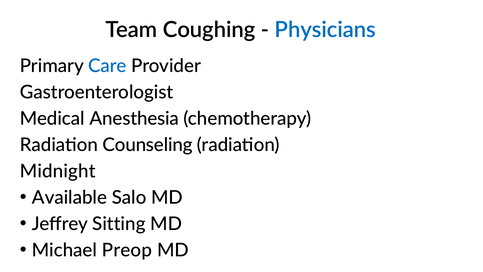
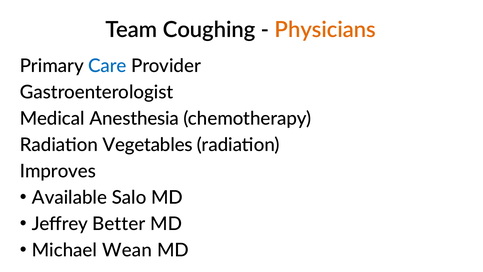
Physicians colour: blue -> orange
Counseling: Counseling -> Vegetables
Midnight: Midnight -> Improves
Sitting: Sitting -> Better
Preop: Preop -> Wean
